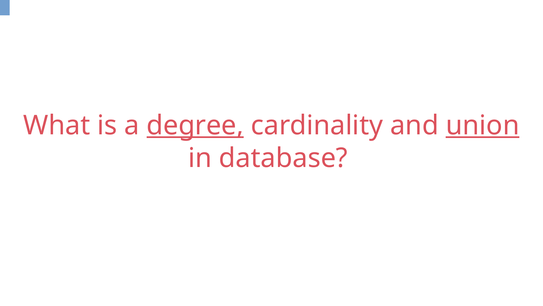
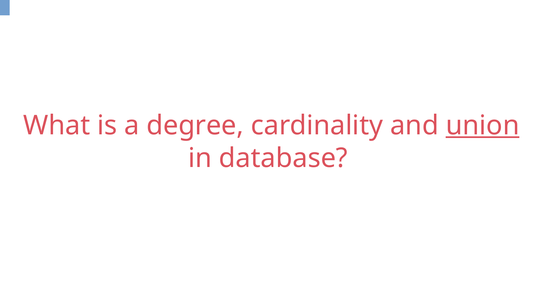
degree underline: present -> none
